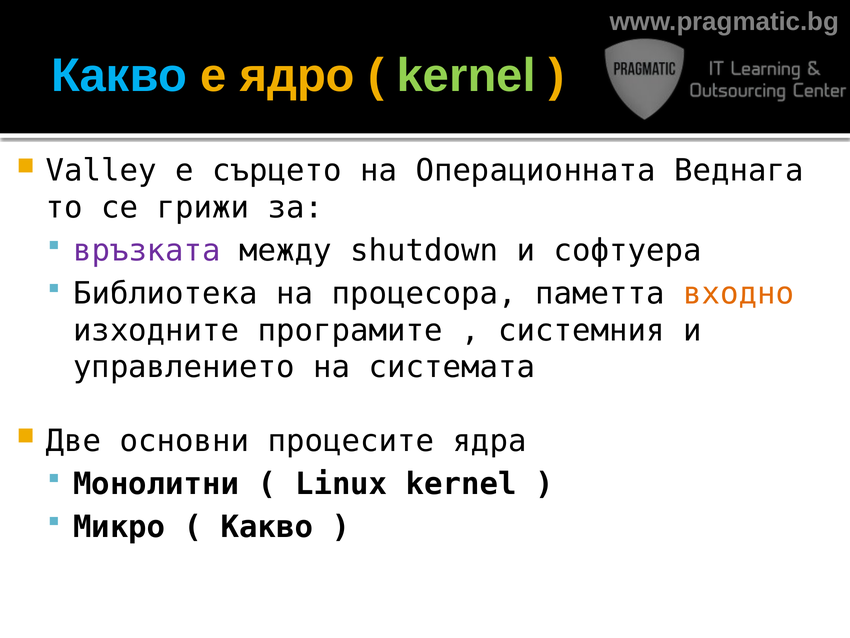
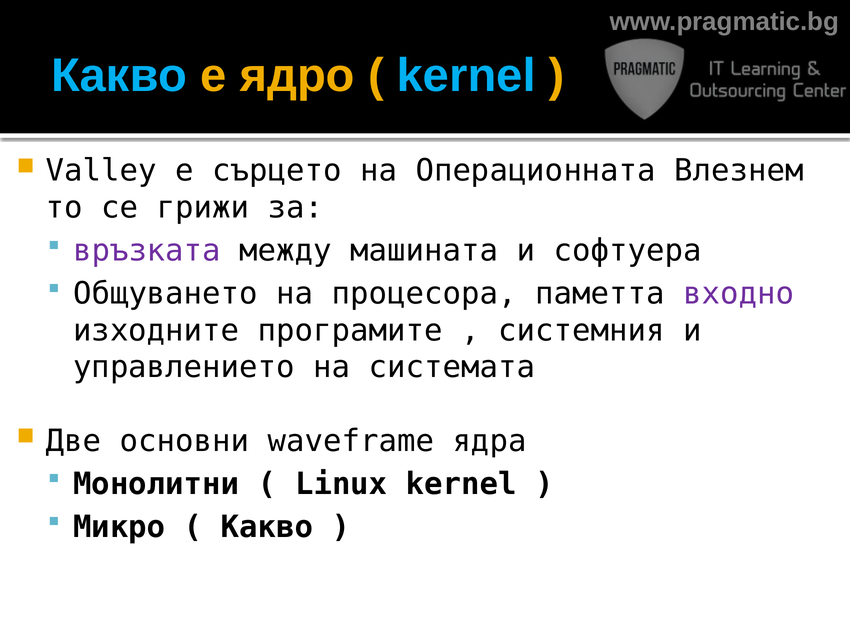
kernel at (466, 76) colour: light green -> light blue
Веднага: Веднага -> Влезнем
shutdown: shutdown -> машината
Библиотека: Библиотека -> Общуването
входно colour: orange -> purple
процесите: процесите -> waveframe
